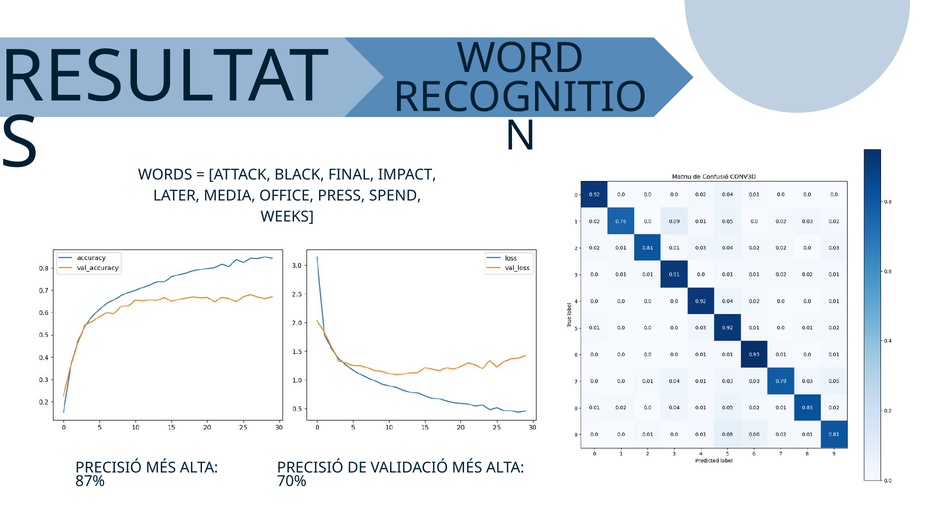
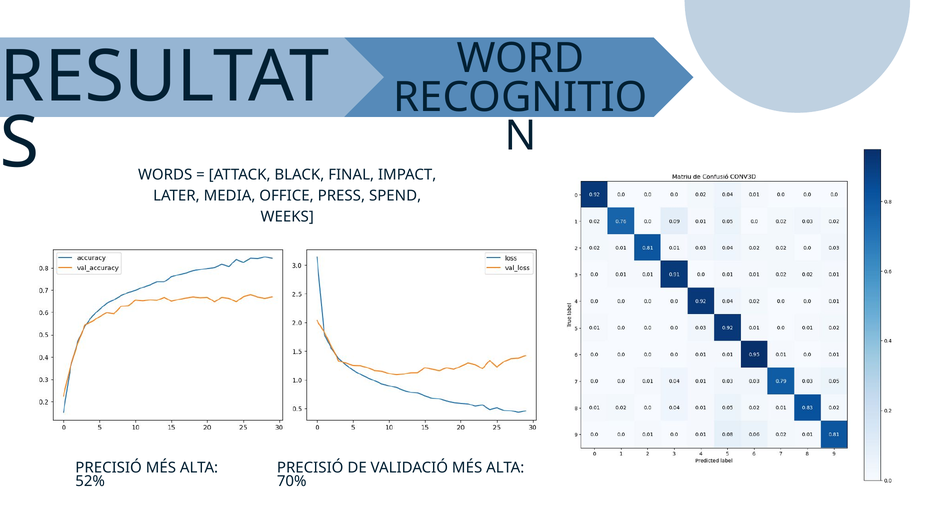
87%: 87% -> 52%
